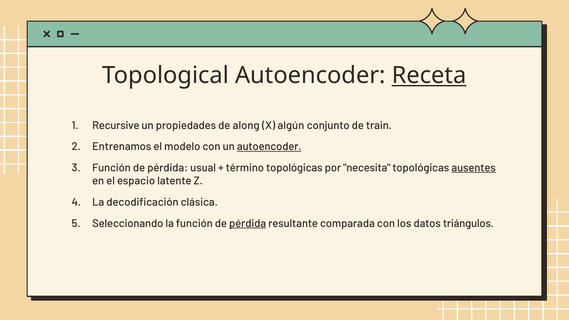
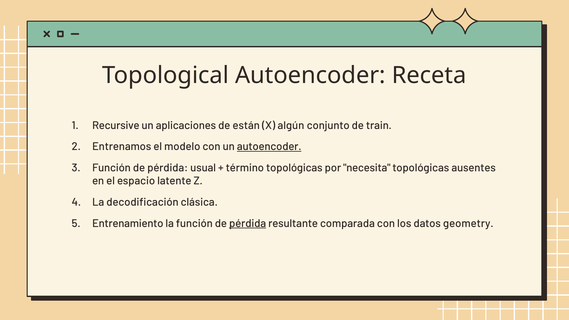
Receta underline: present -> none
propiedades: propiedades -> aplicaciones
along: along -> están
ausentes underline: present -> none
Seleccionando: Seleccionando -> Entrenamiento
triángulos: triángulos -> geometry
